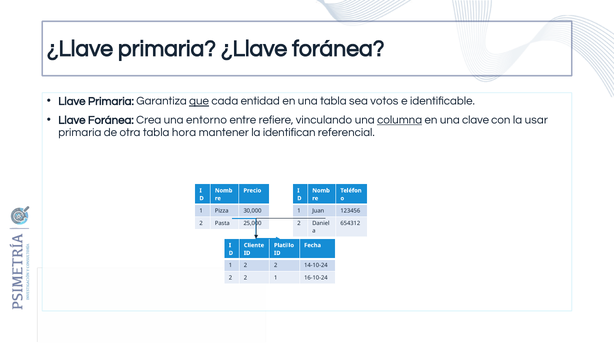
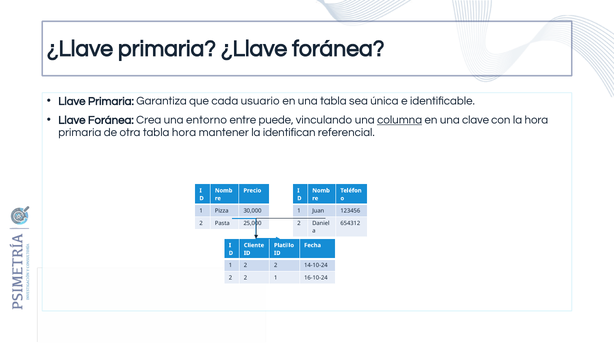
que underline: present -> none
entidad: entidad -> usuario
votos: votos -> única
refiere: refiere -> puede
la usar: usar -> hora
